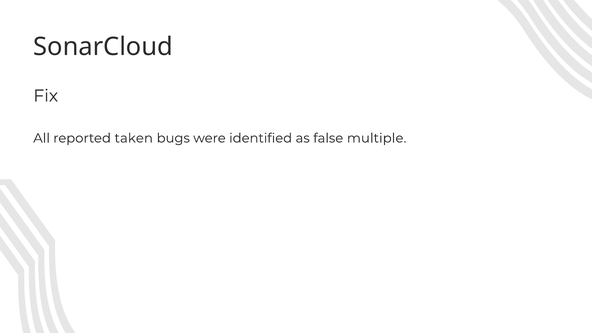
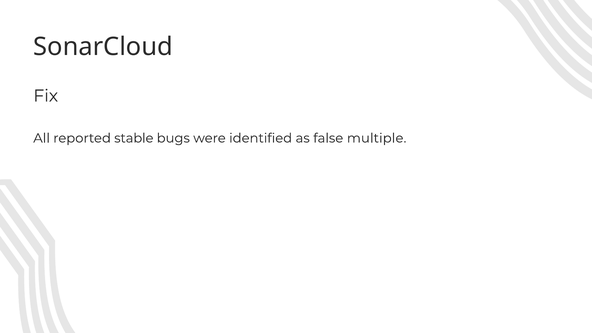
taken: taken -> stable
